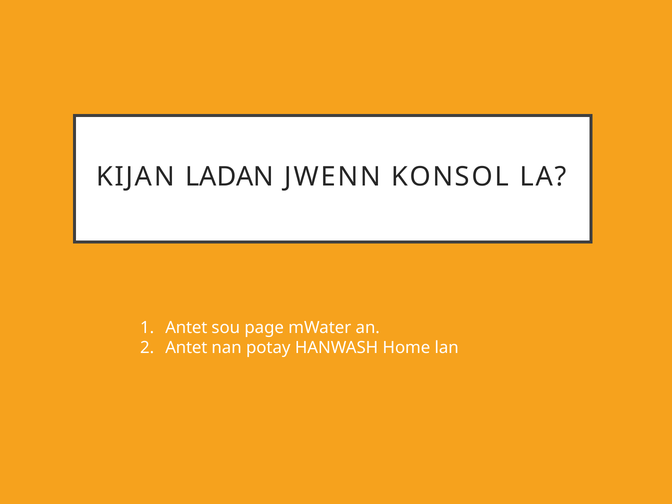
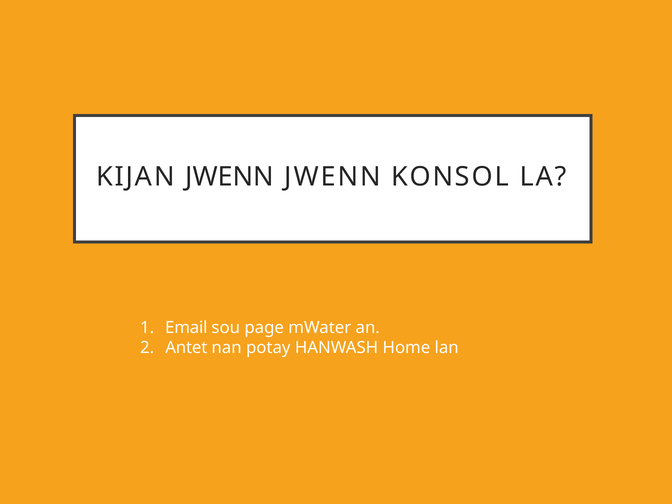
KIJAN LADAN: LADAN -> JWENN
Antet at (186, 328): Antet -> Email
